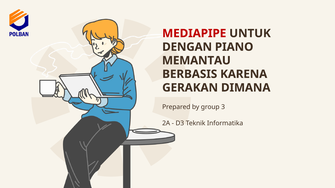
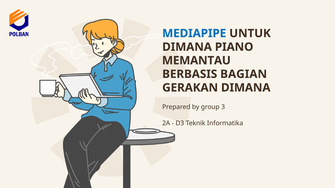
MEDIAPIPE colour: red -> blue
DENGAN at (187, 47): DENGAN -> DIMANA
KARENA: KARENA -> BAGIAN
